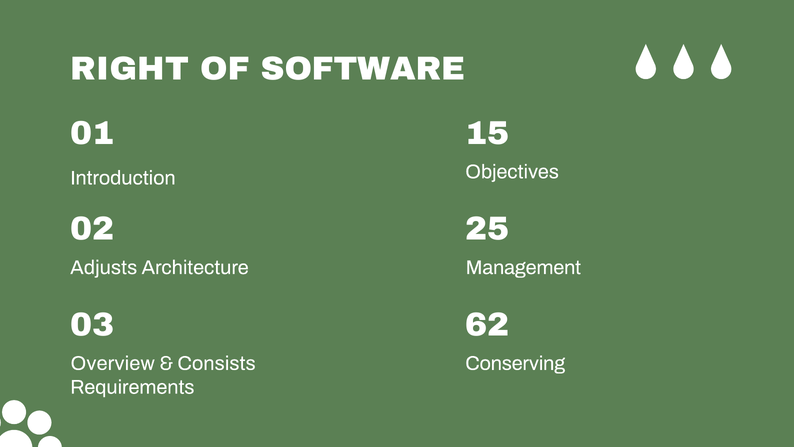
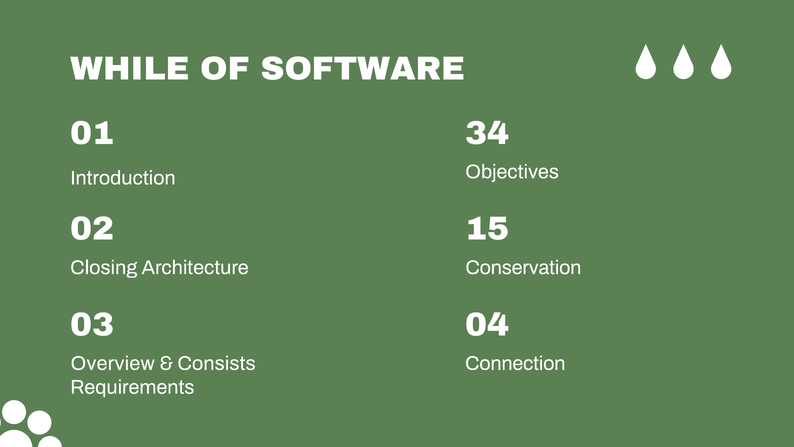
RIGHT: RIGHT -> WHILE
15: 15 -> 34
25: 25 -> 15
Adjusts: Adjusts -> Closing
Management: Management -> Conservation
62: 62 -> 04
Conserving: Conserving -> Connection
